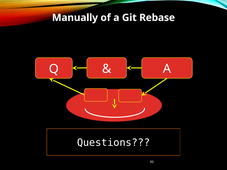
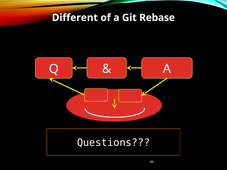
Manually: Manually -> Different
